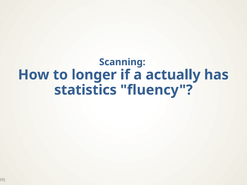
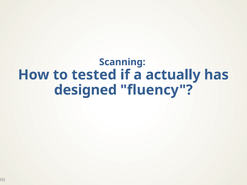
longer: longer -> tested
statistics: statistics -> designed
